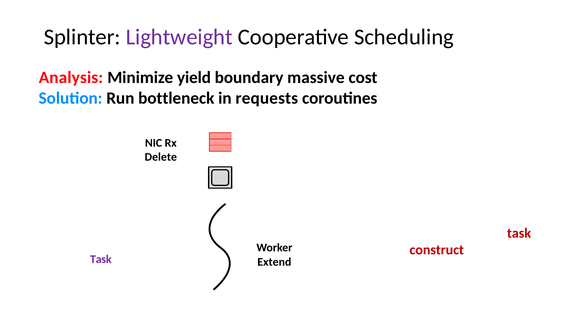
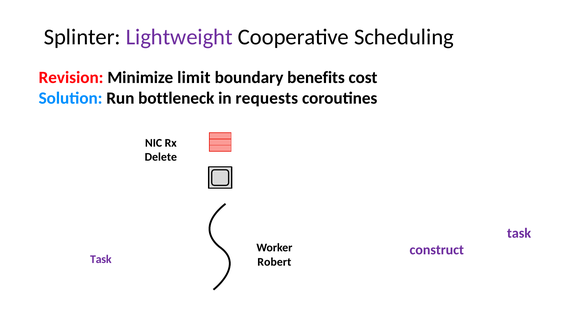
Analysis: Analysis -> Revision
yield: yield -> limit
massive: massive -> benefits
task at (519, 233) colour: red -> purple
construct colour: red -> purple
Extend: Extend -> Robert
